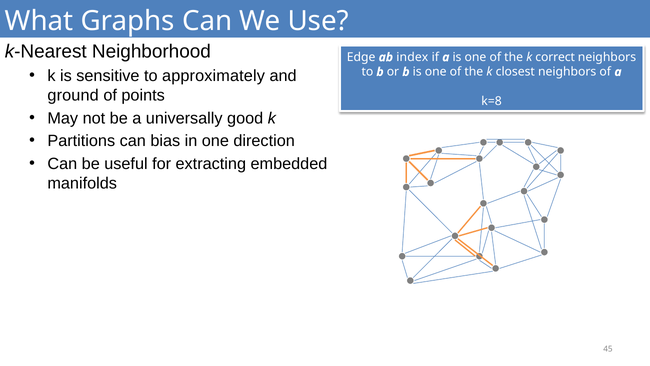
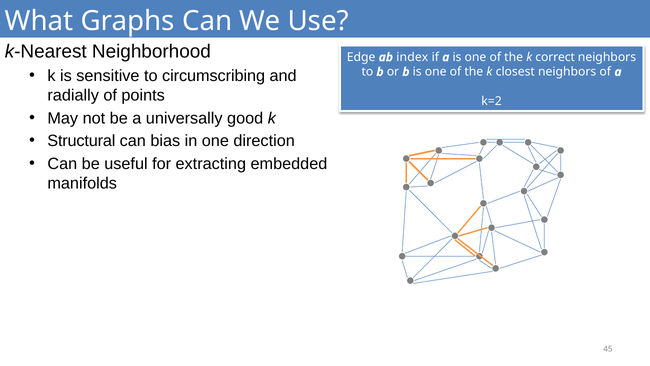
approximately: approximately -> circumscribing
ground: ground -> radially
k=8: k=8 -> k=2
Partitions: Partitions -> Structural
